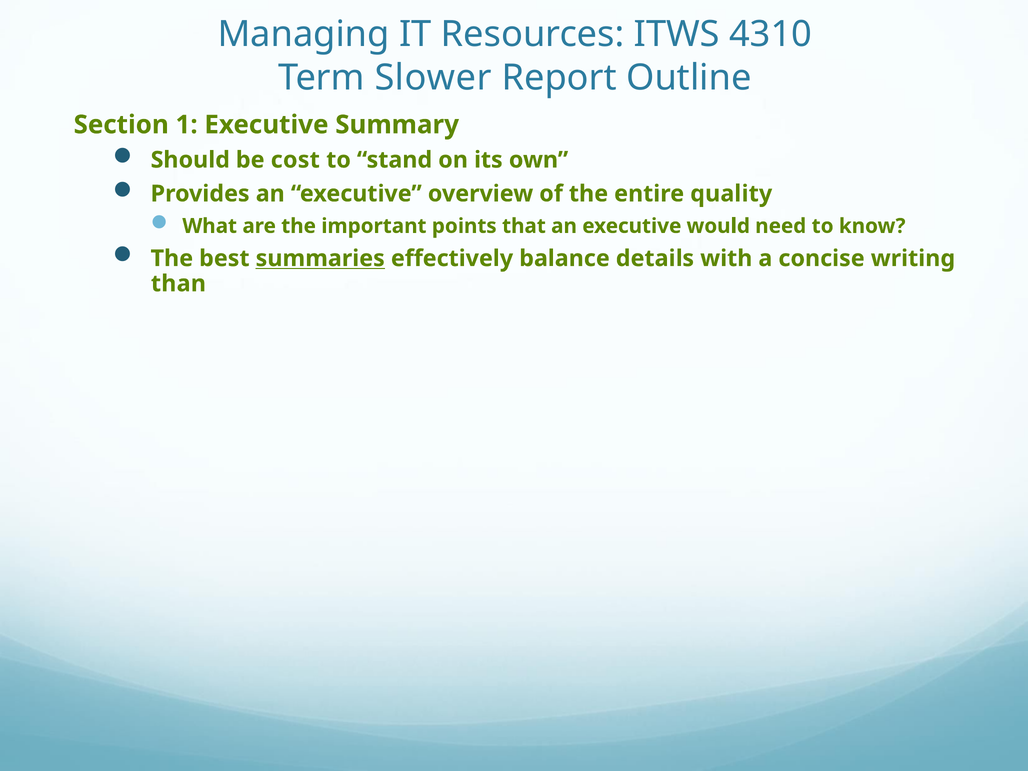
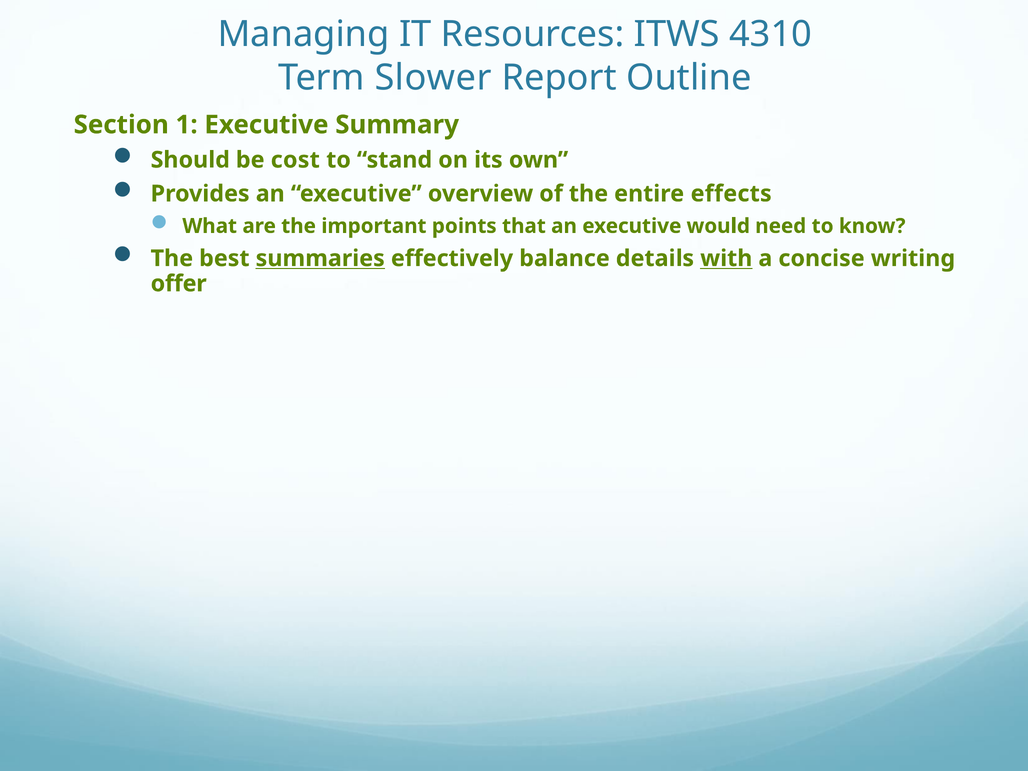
quality: quality -> effects
with underline: none -> present
than: than -> offer
